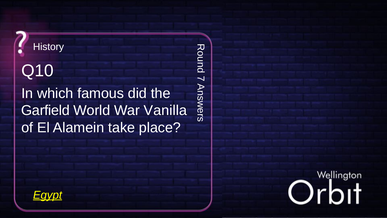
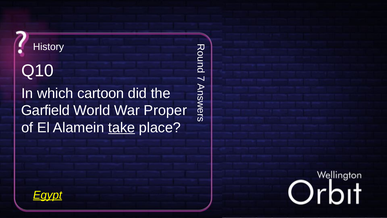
famous: famous -> cartoon
Vanilla: Vanilla -> Proper
take underline: none -> present
